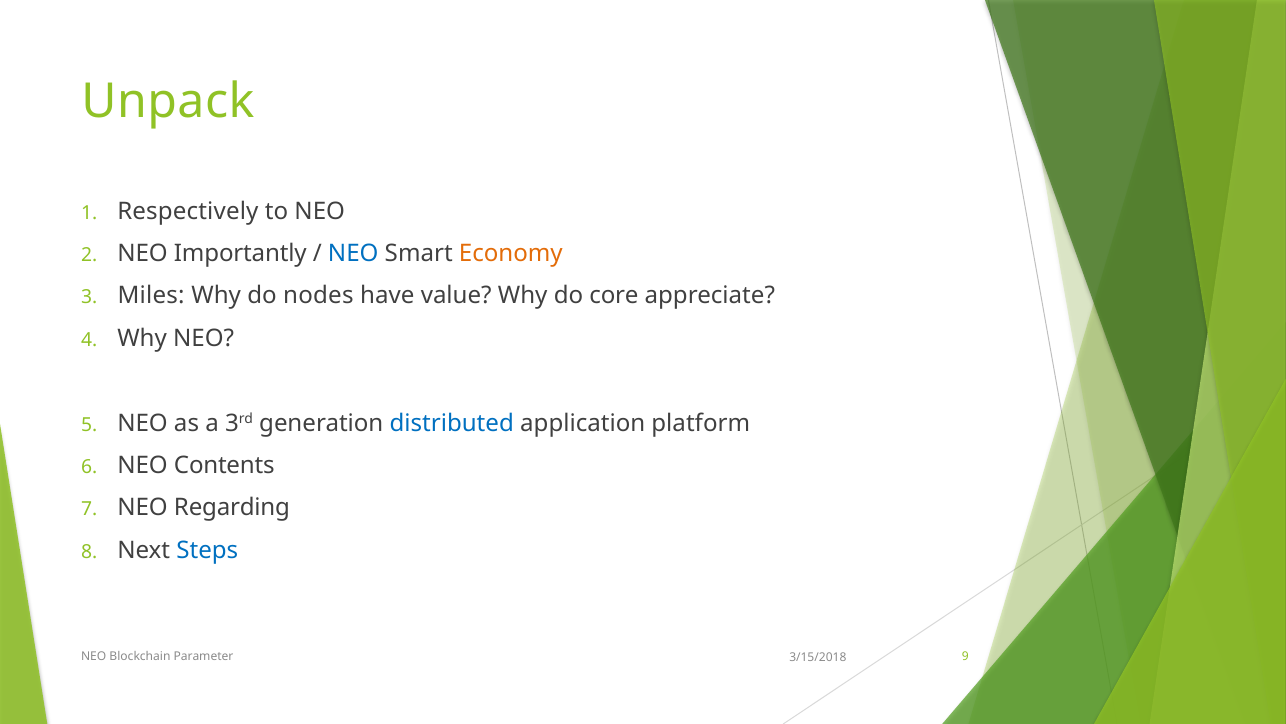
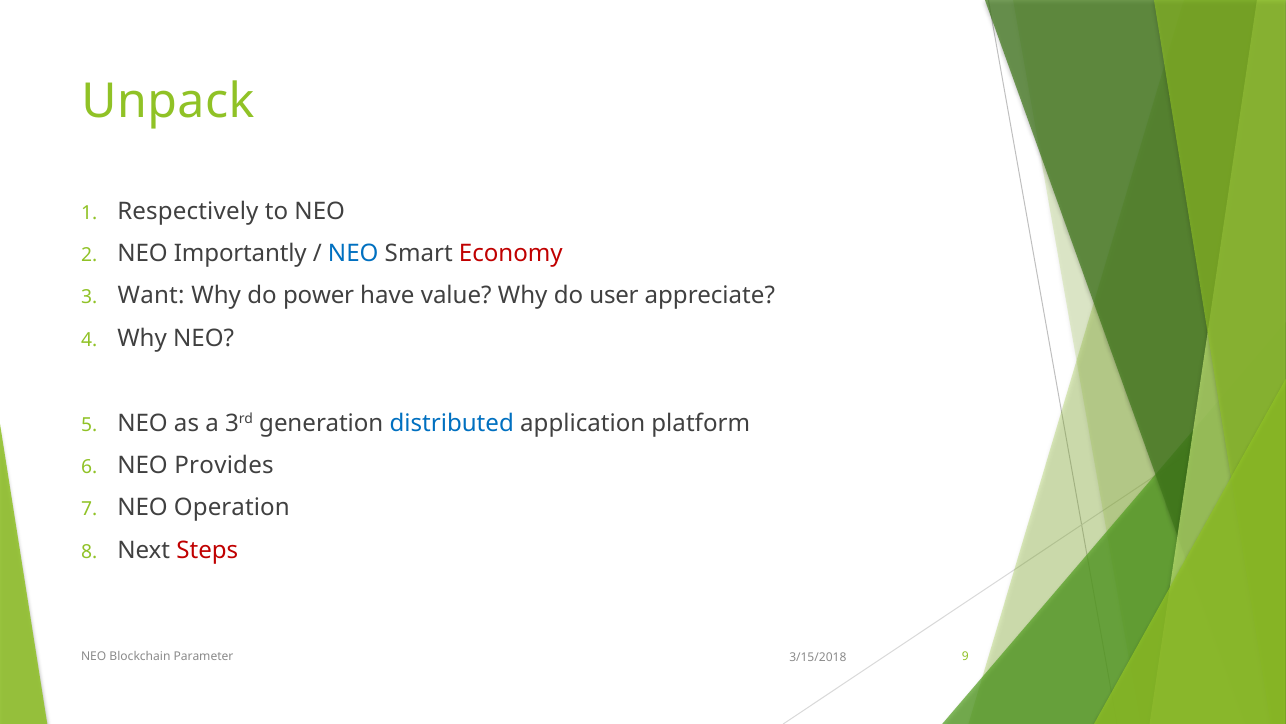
Economy colour: orange -> red
Miles: Miles -> Want
nodes: nodes -> power
core: core -> user
Contents: Contents -> Provides
Regarding: Regarding -> Operation
Steps colour: blue -> red
